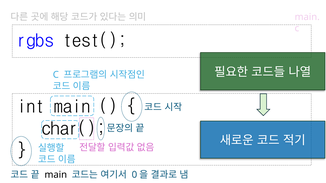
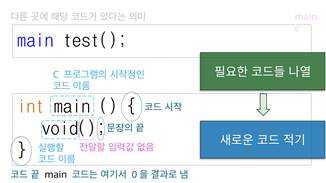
rgbs at (35, 41): rgbs -> main
int colour: black -> orange
char(: char( -> void(
